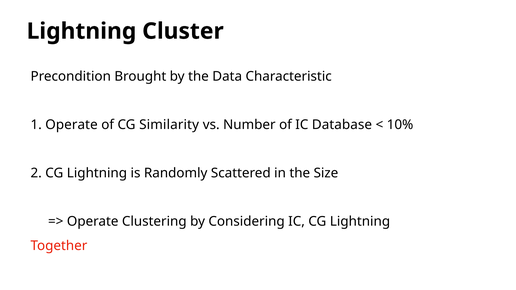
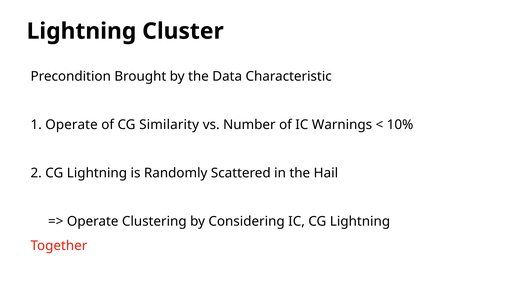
Database: Database -> Warnings
Size: Size -> Hail
